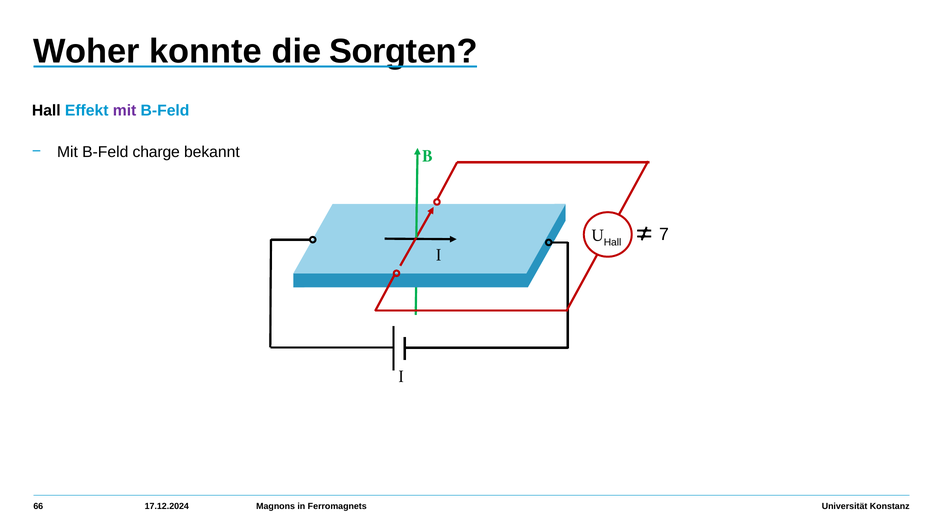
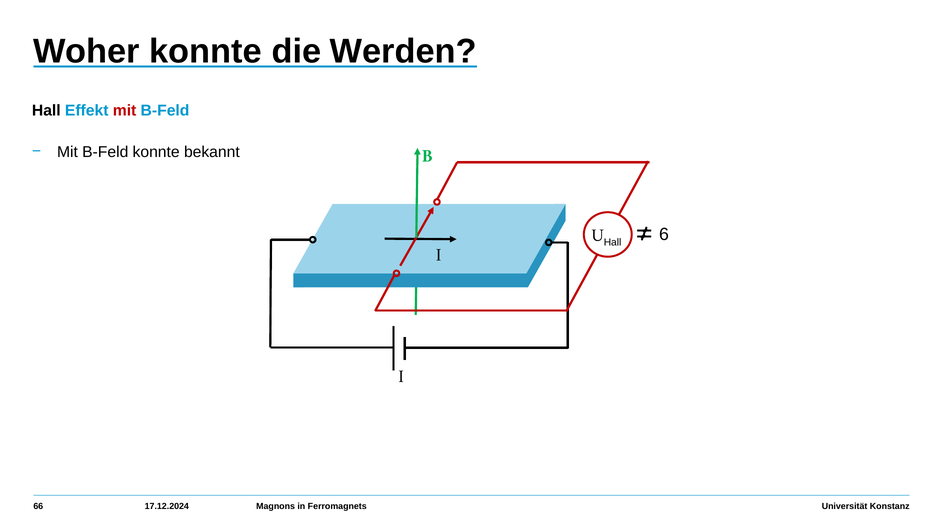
Sorgten: Sorgten -> Werden
mit at (125, 111) colour: purple -> red
B-Feld charge: charge -> konnte
7: 7 -> 6
